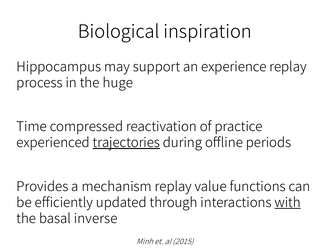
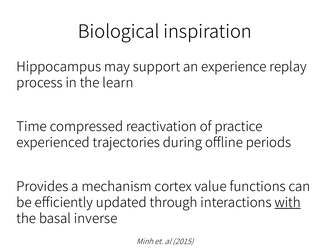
huge: huge -> learn
trajectories underline: present -> none
mechanism replay: replay -> cortex
